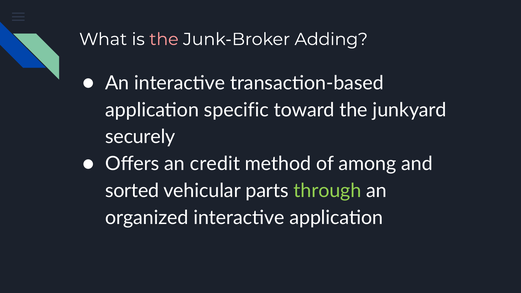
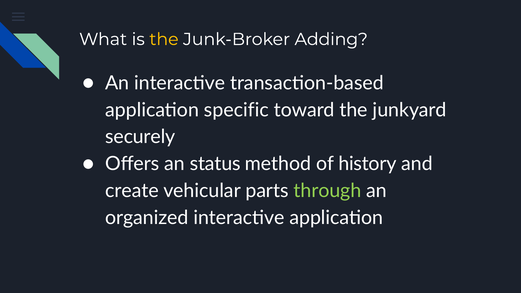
the at (164, 39) colour: pink -> yellow
credit: credit -> status
among: among -> history
sorted: sorted -> create
